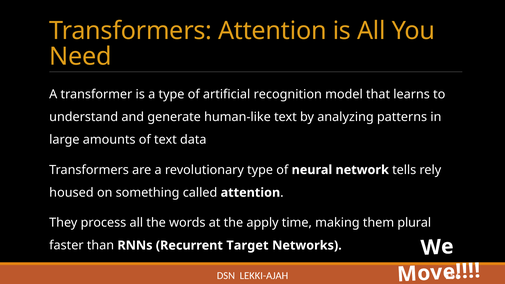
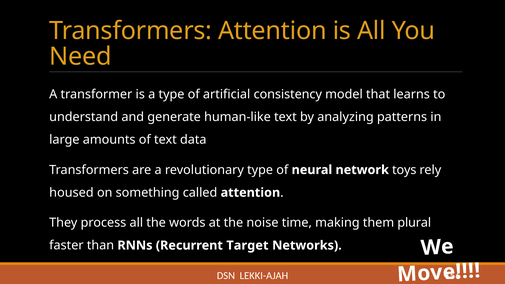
recognition: recognition -> consistency
tells: tells -> toys
apply: apply -> noise
